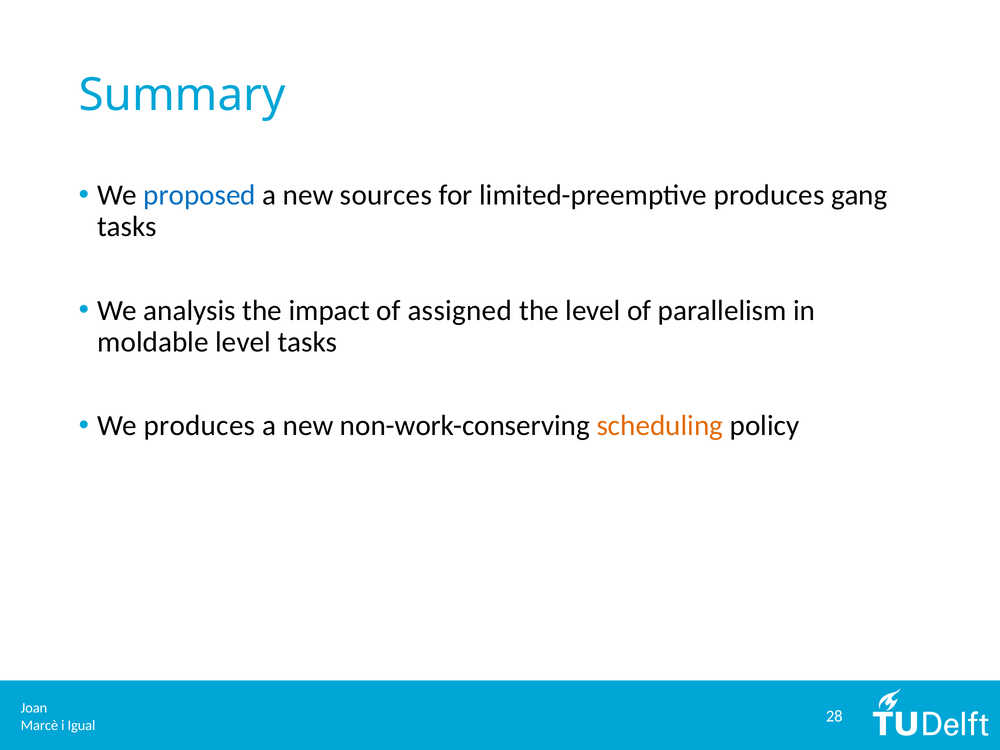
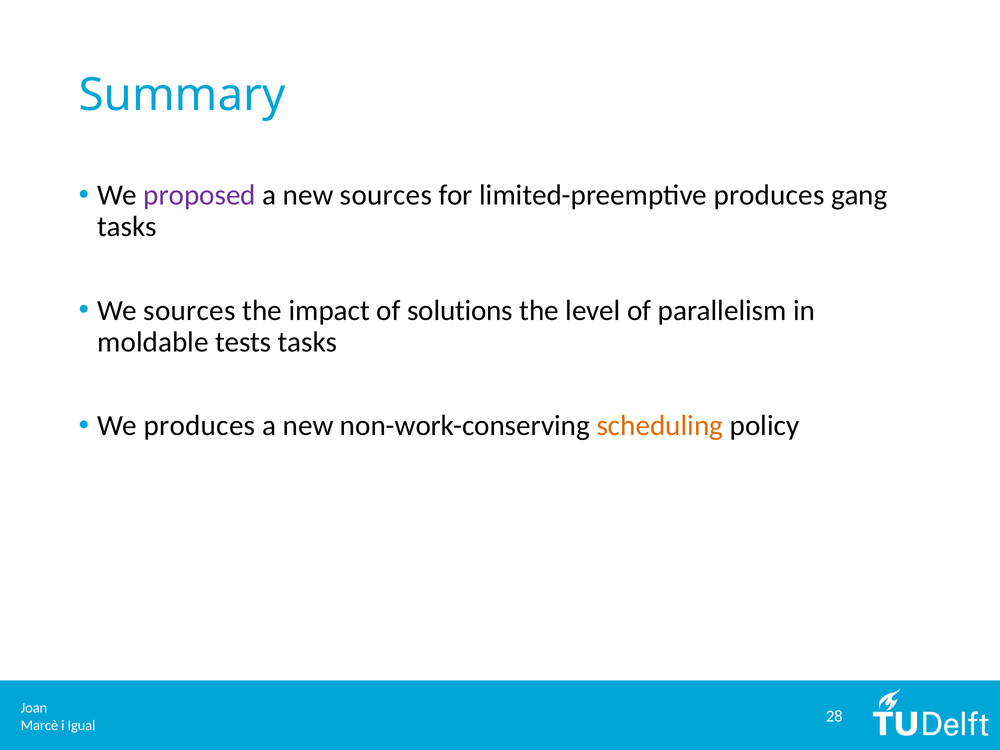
proposed colour: blue -> purple
We analysis: analysis -> sources
assigned: assigned -> solutions
moldable level: level -> tests
